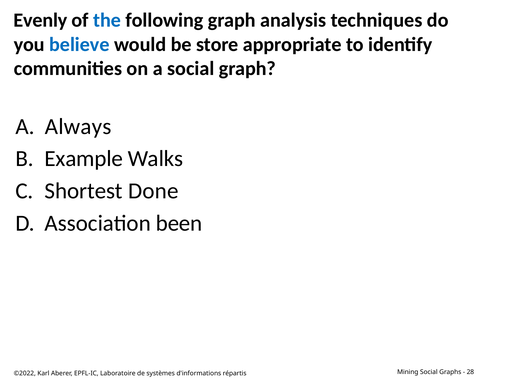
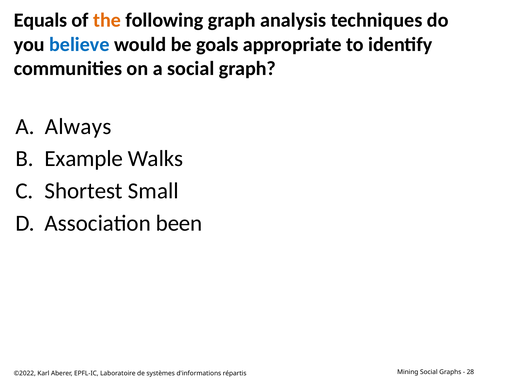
Evenly: Evenly -> Equals
the colour: blue -> orange
store: store -> goals
Done: Done -> Small
